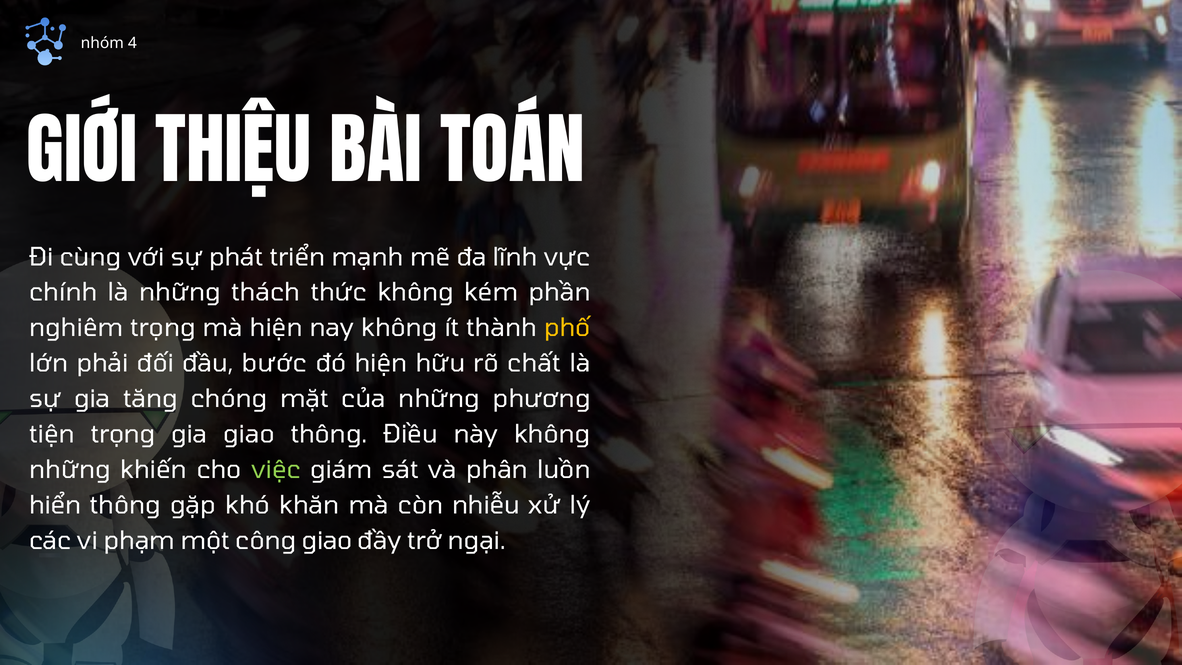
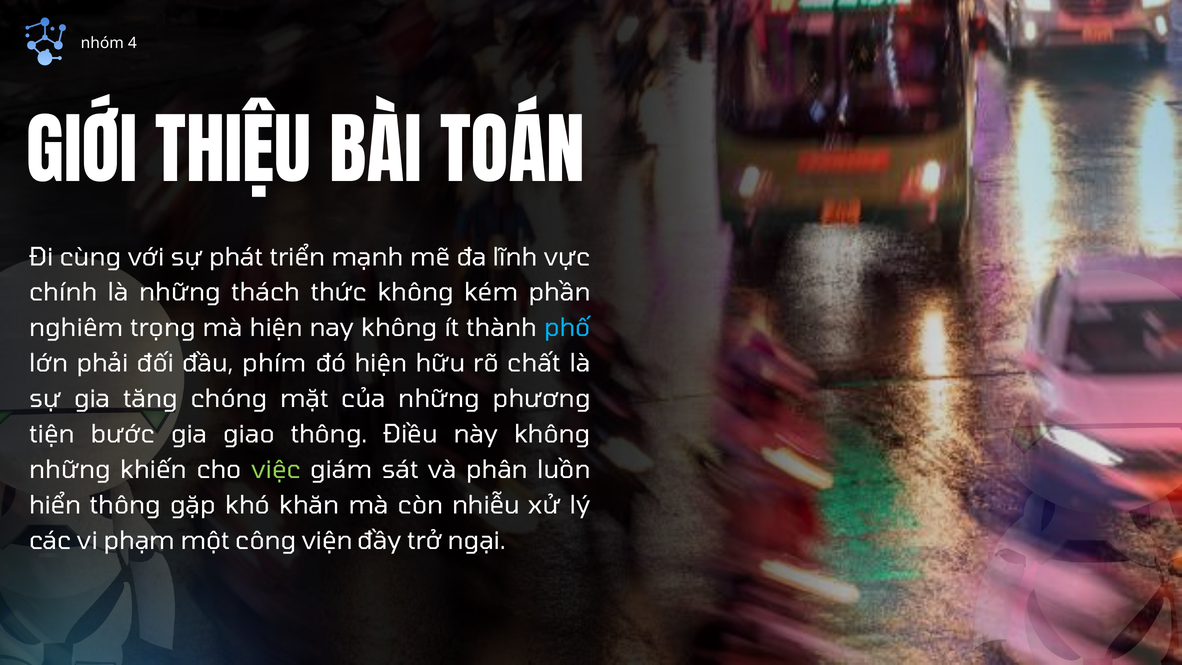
phố colour: yellow -> light blue
bước: bước -> phím
tiện trọng: trọng -> bước
công giao: giao -> viện
